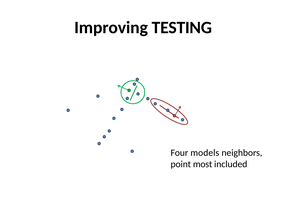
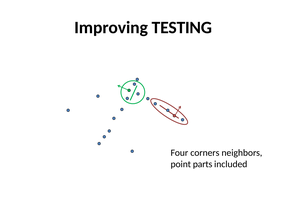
models: models -> corners
most: most -> parts
